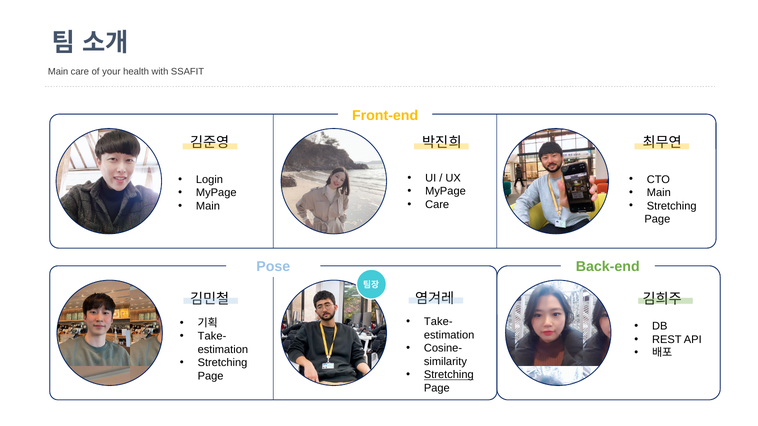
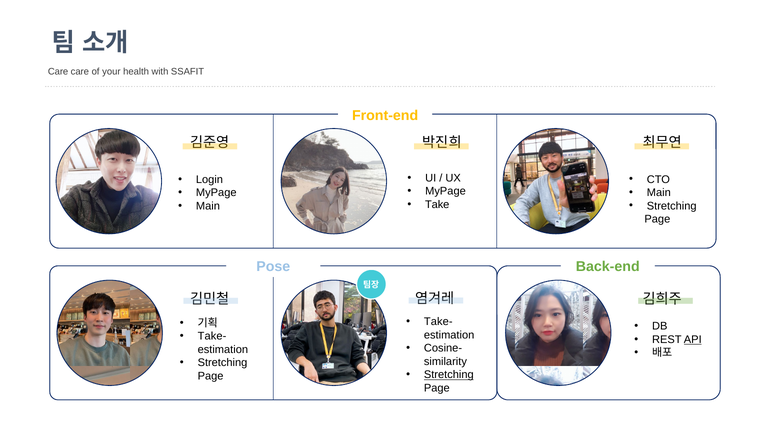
Main at (58, 71): Main -> Care
Care at (437, 205): Care -> Take
API underline: none -> present
